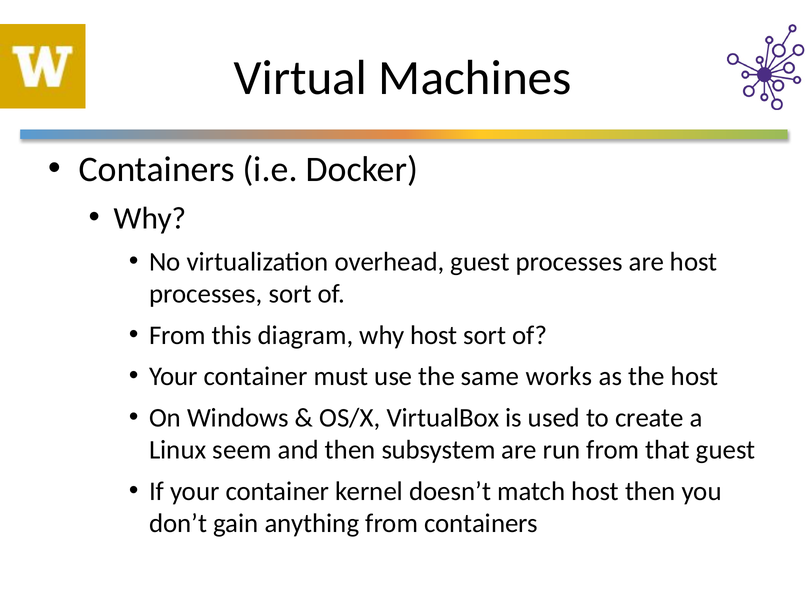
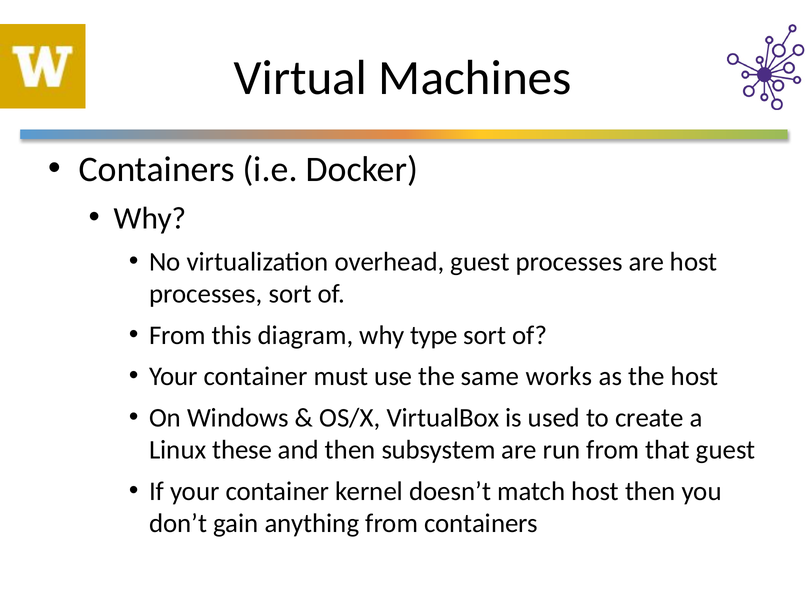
why host: host -> type
seem: seem -> these
